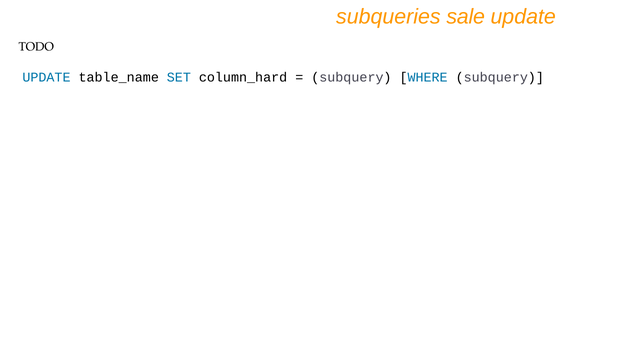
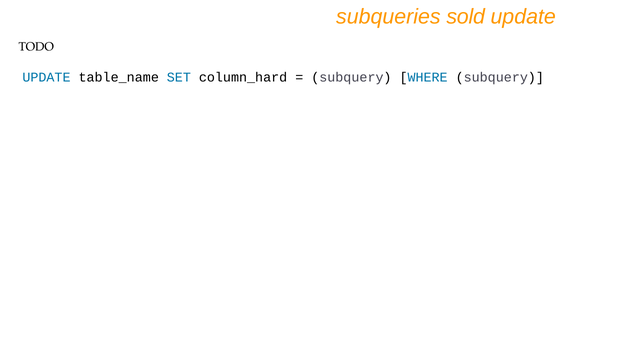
sale: sale -> sold
